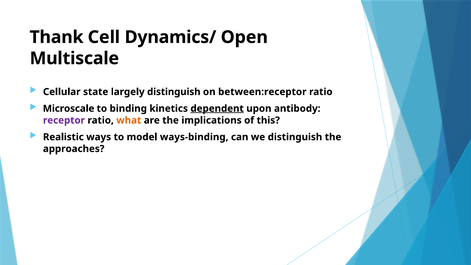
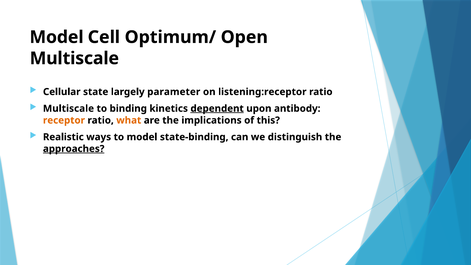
Thank at (56, 37): Thank -> Model
Dynamics/: Dynamics/ -> Optimum/
largely distinguish: distinguish -> parameter
between:receptor: between:receptor -> listening:receptor
Microscale at (69, 109): Microscale -> Multiscale
receptor colour: purple -> orange
ways-binding: ways-binding -> state-binding
approaches underline: none -> present
